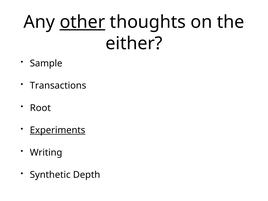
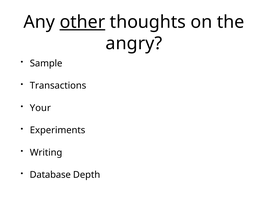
either: either -> angry
Root: Root -> Your
Experiments underline: present -> none
Synthetic: Synthetic -> Database
